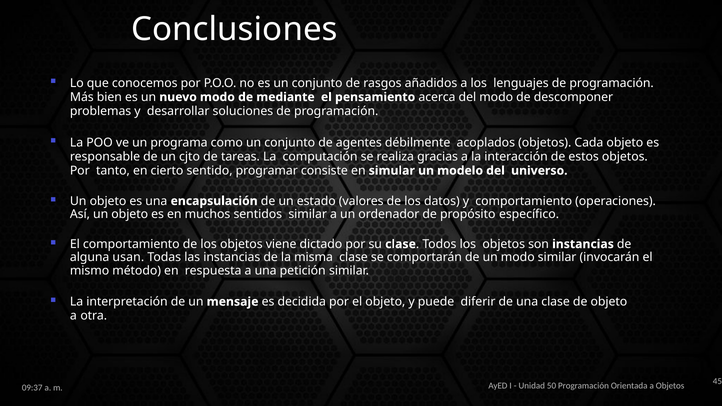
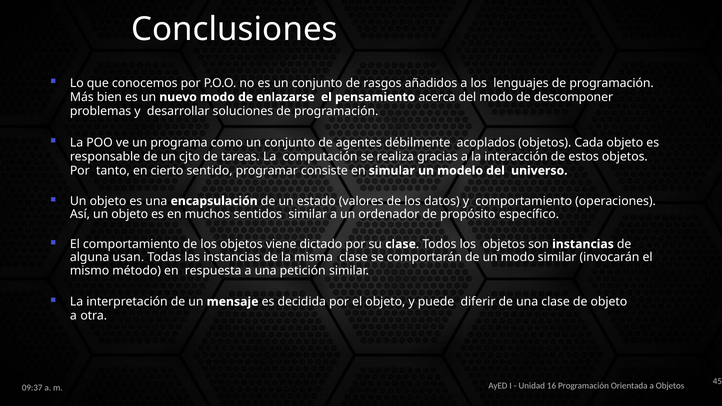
mediante: mediante -> enlazarse
50: 50 -> 16
